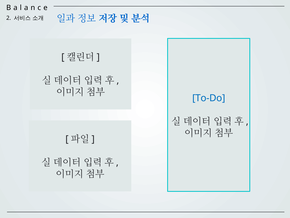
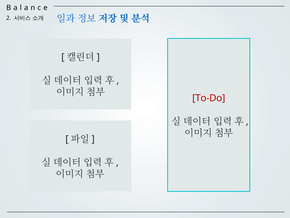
To-Do colour: blue -> red
